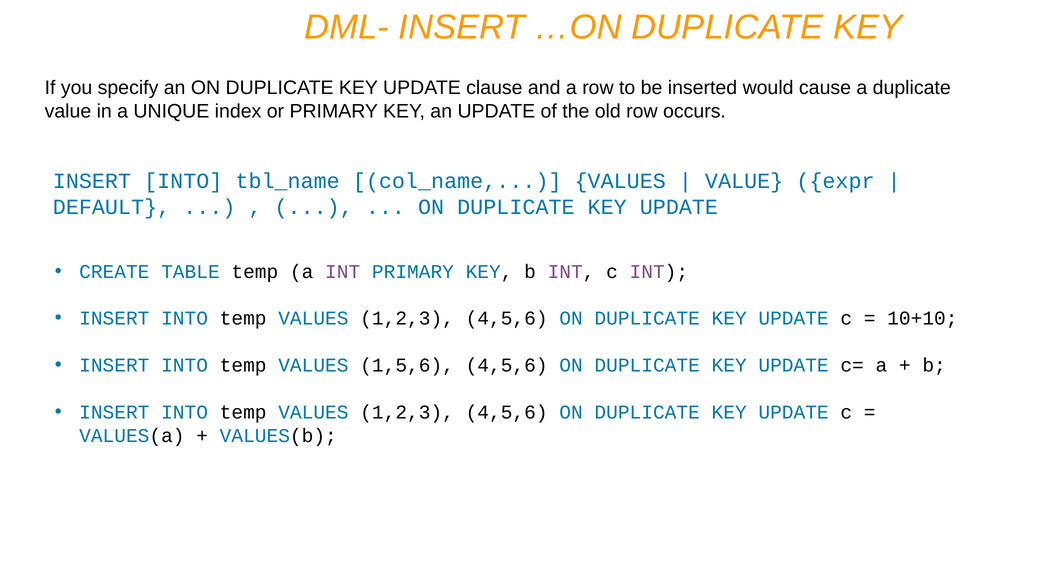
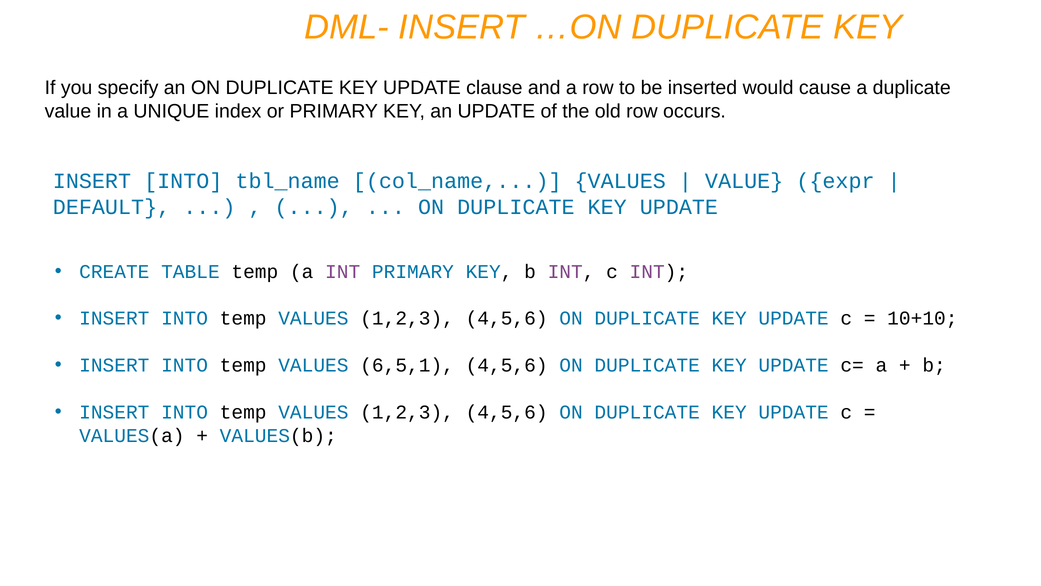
1,5,6: 1,5,6 -> 6,5,1
